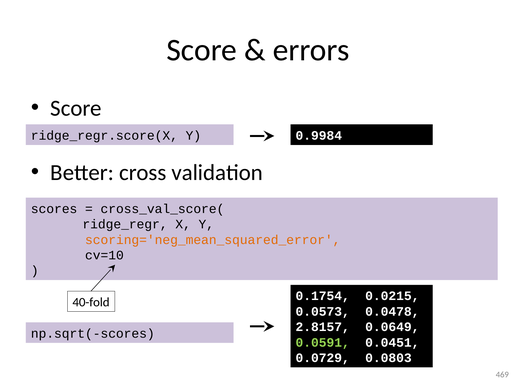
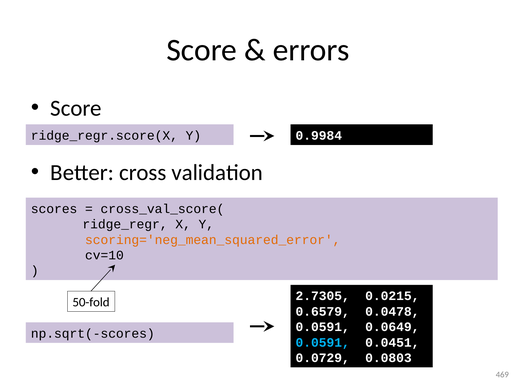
0.1754: 0.1754 -> 2.7305
40-fold: 40-fold -> 50-fold
0.0573: 0.0573 -> 0.6579
2.8157 at (323, 327): 2.8157 -> 0.0591
0.0591 at (323, 342) colour: light green -> light blue
